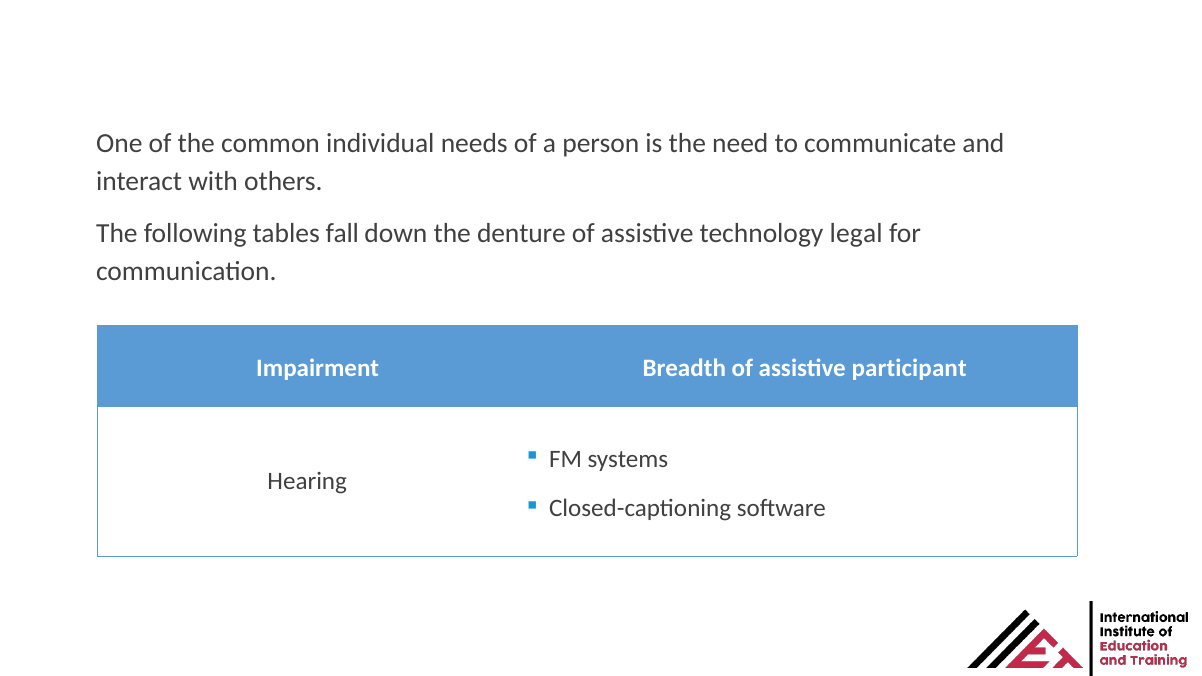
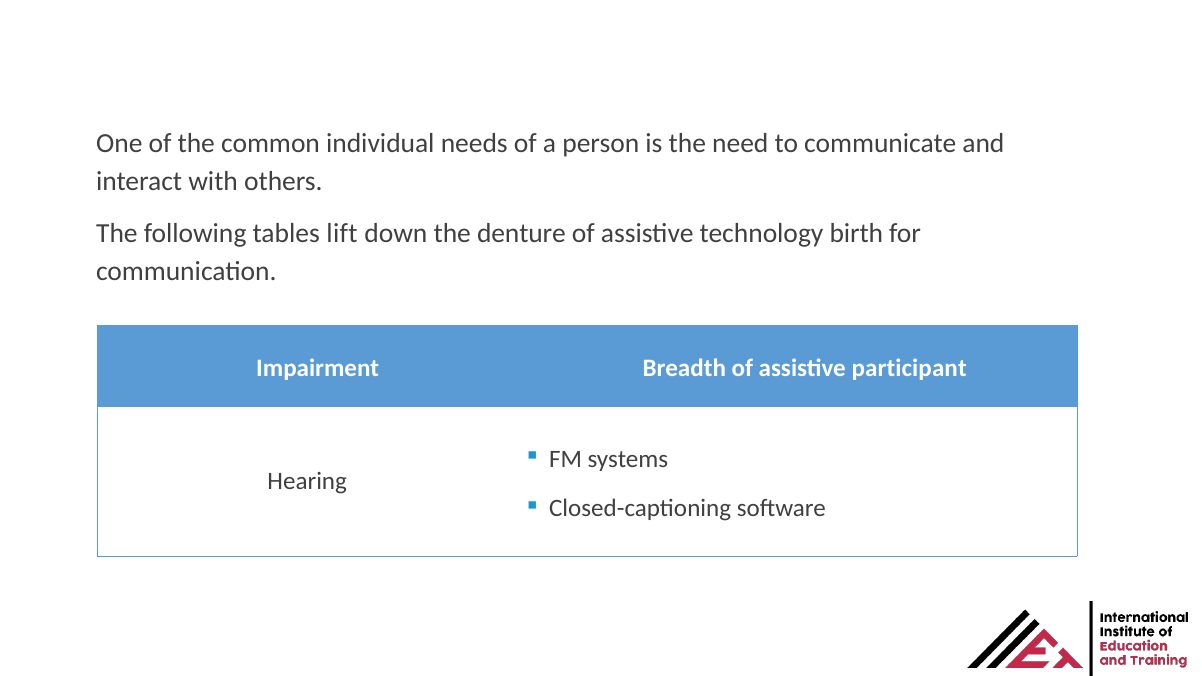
fall: fall -> lift
legal: legal -> birth
